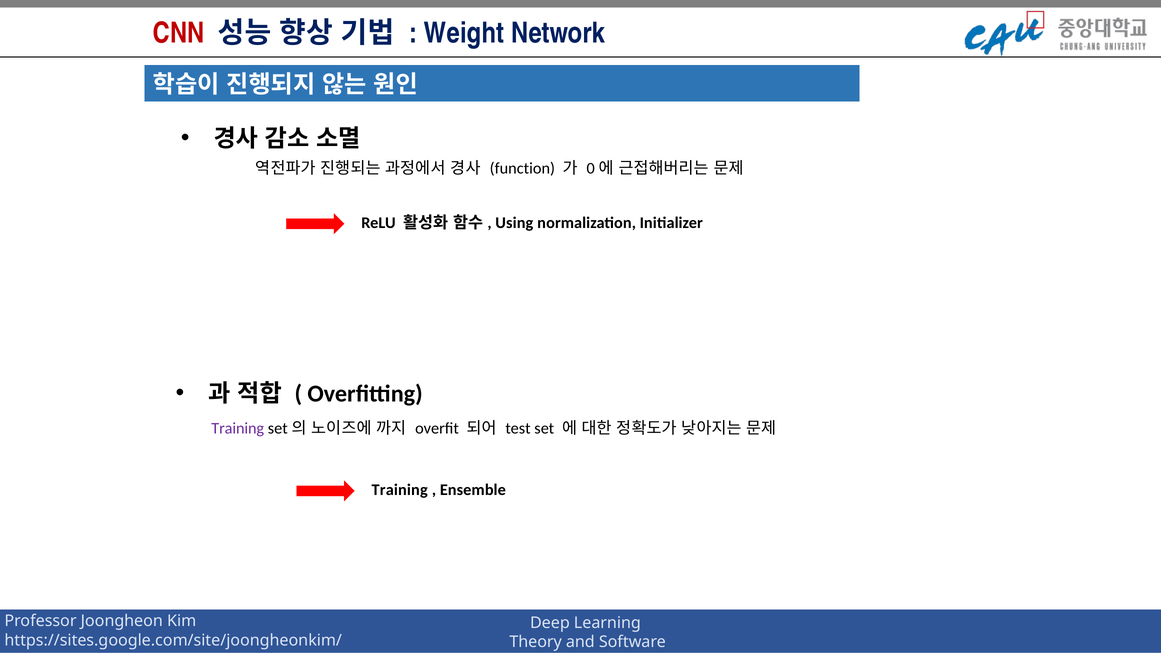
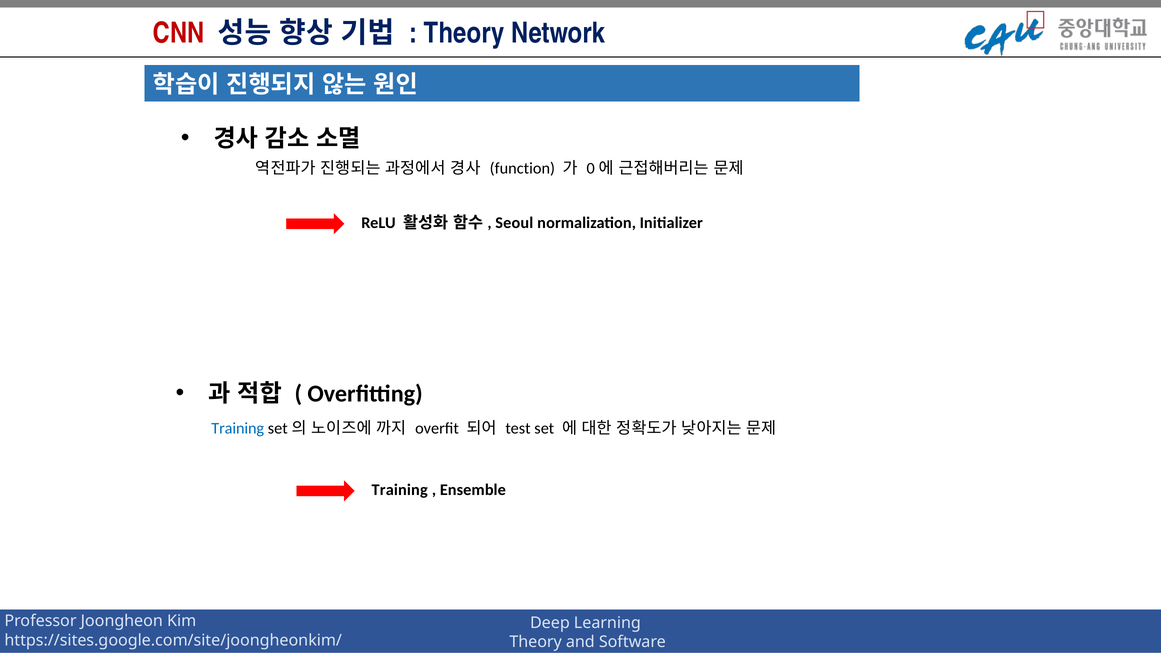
Weight at (464, 33): Weight -> Theory
Using: Using -> Seoul
Training at (238, 428) colour: purple -> blue
